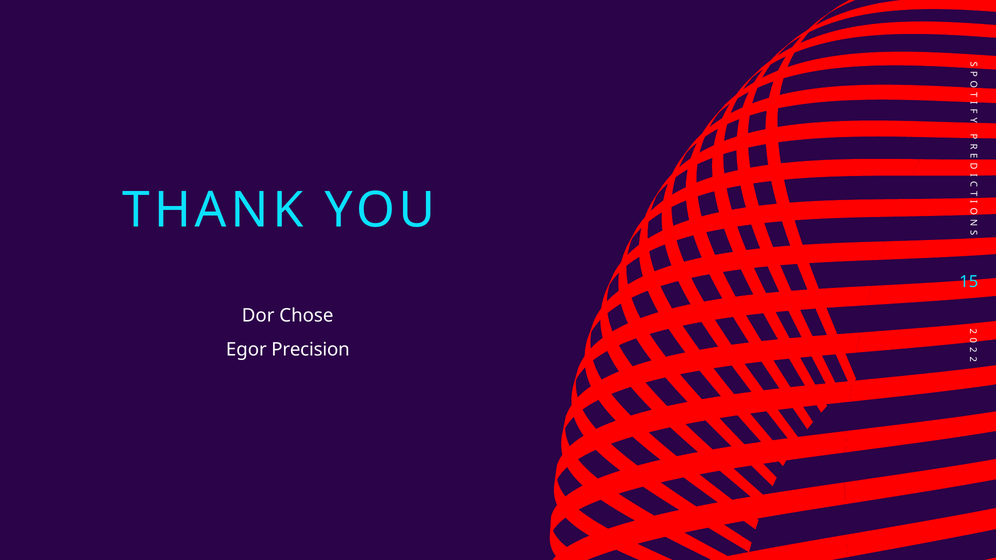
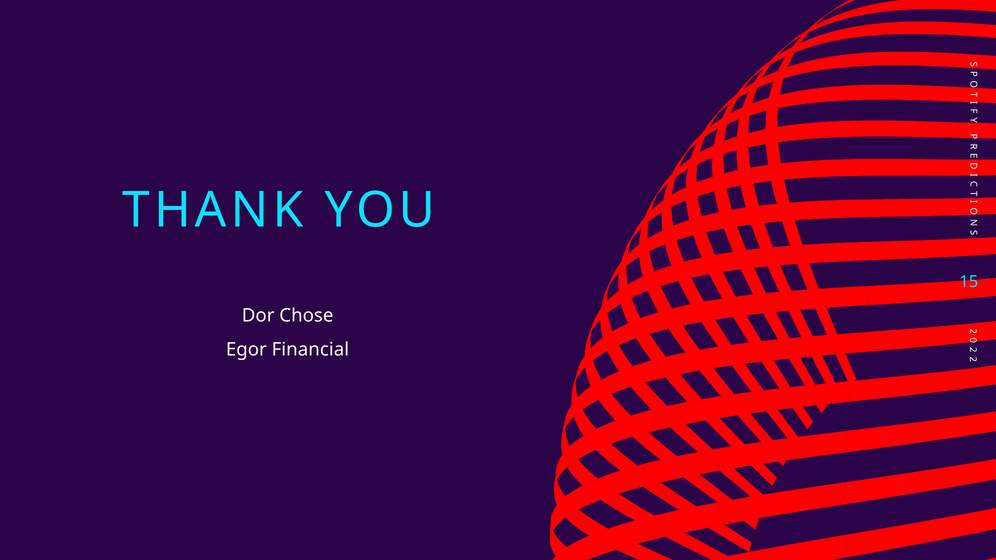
Precision: Precision -> Financial
